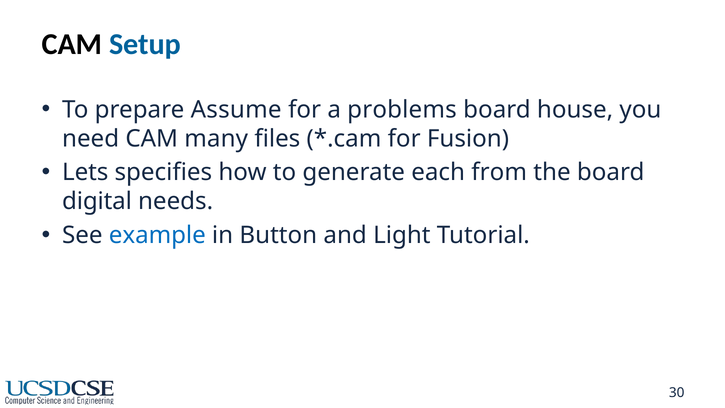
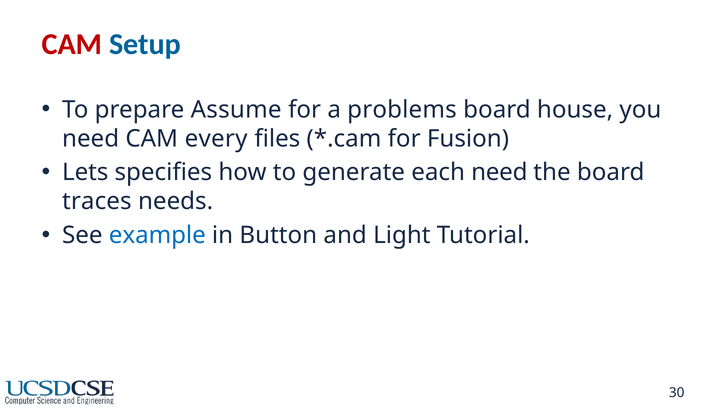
CAM at (72, 44) colour: black -> red
many: many -> every
each from: from -> need
digital: digital -> traces
